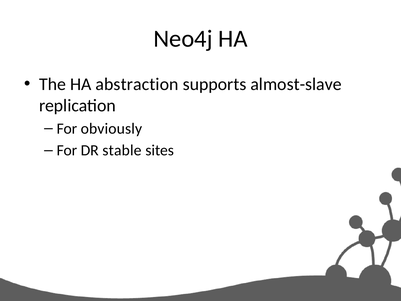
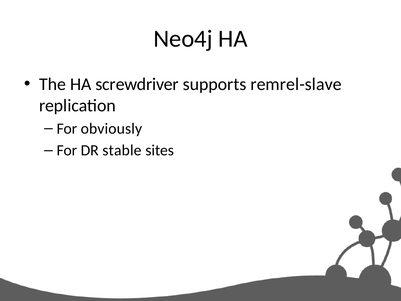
abstraction: abstraction -> screwdriver
almost-slave: almost-slave -> remrel-slave
